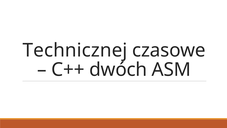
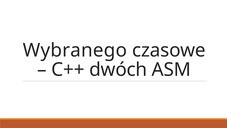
Technicznej: Technicznej -> Wybranego
